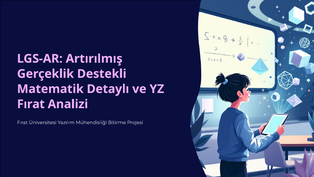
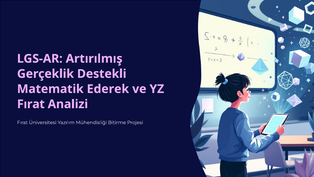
Detaylı: Detaylı -> Ederek
